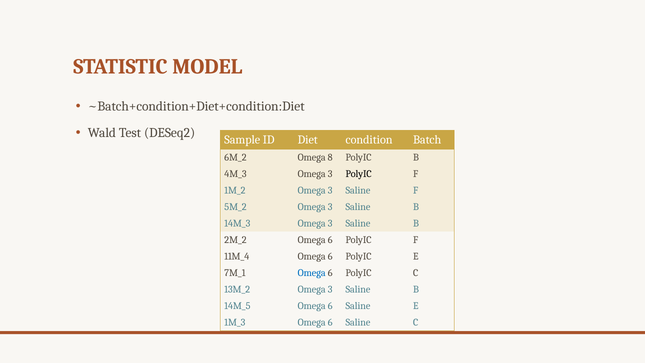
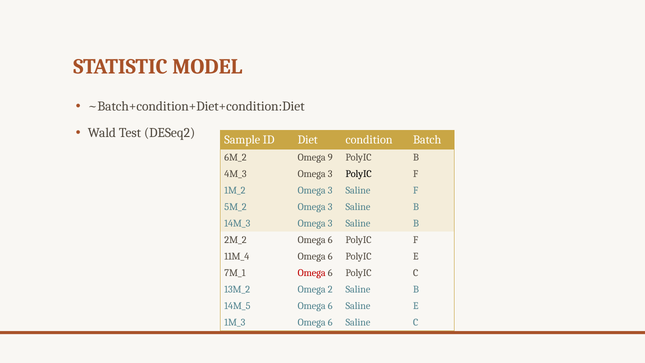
8: 8 -> 9
Omega at (312, 273) colour: blue -> red
3 at (330, 289): 3 -> 2
